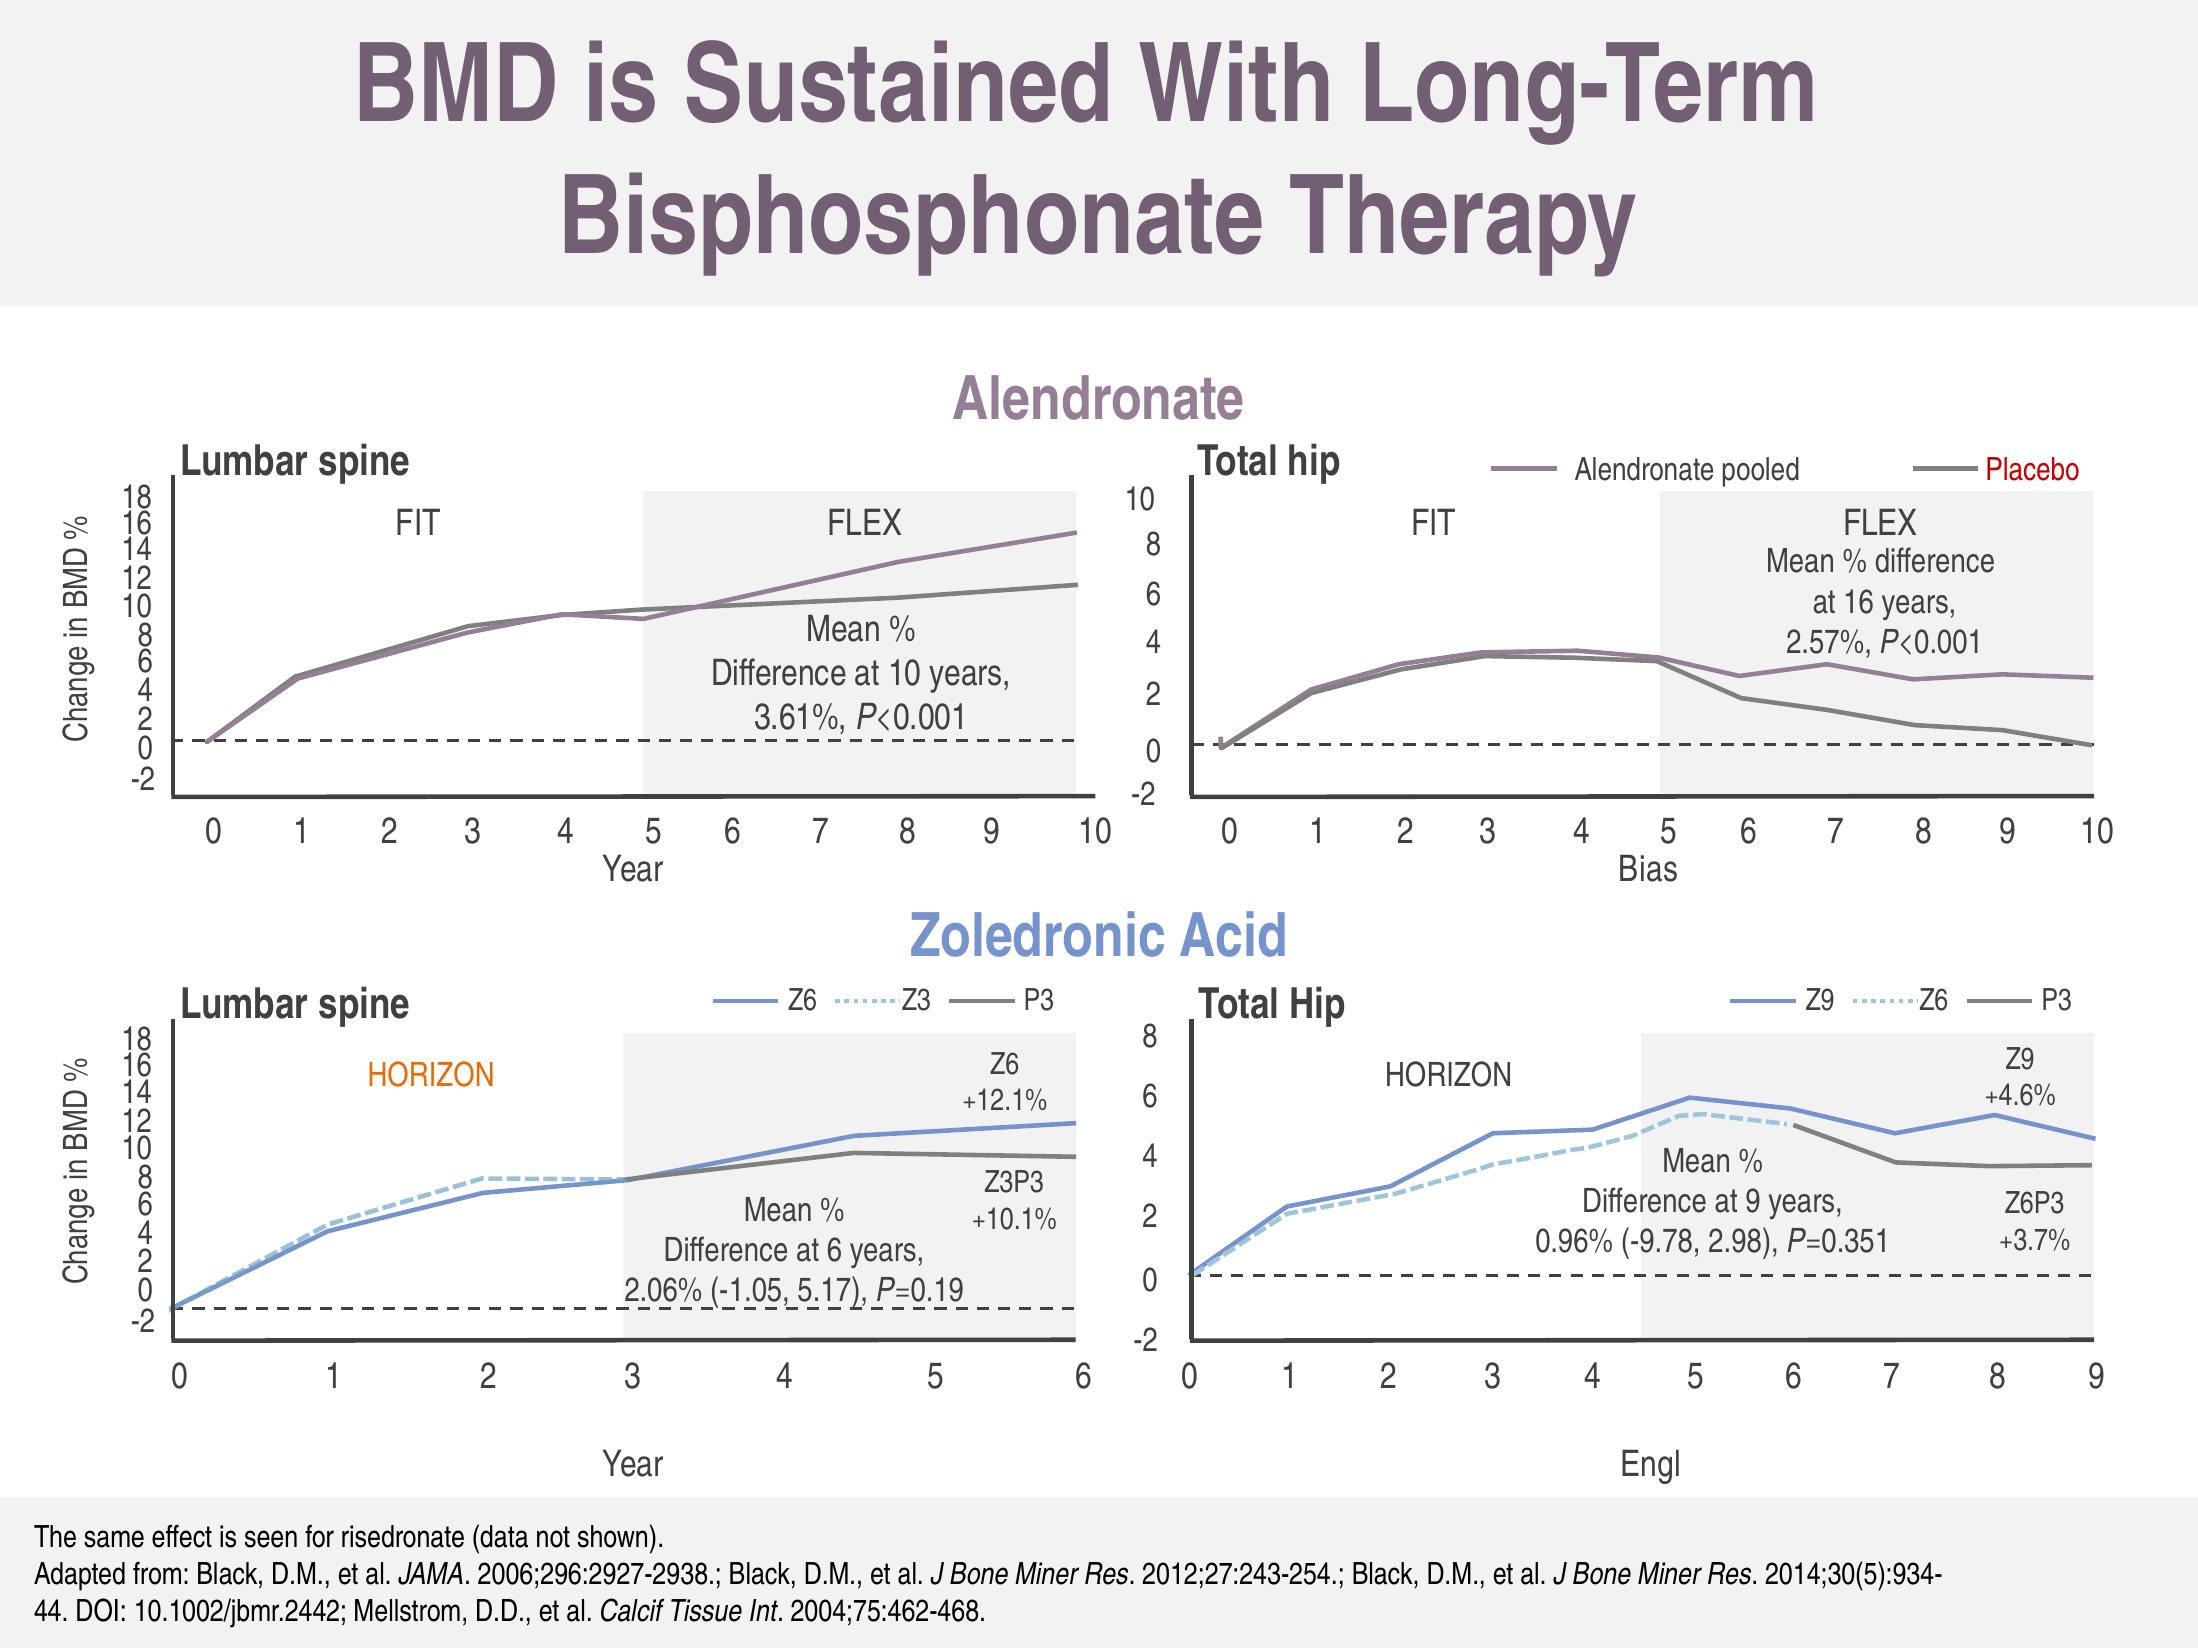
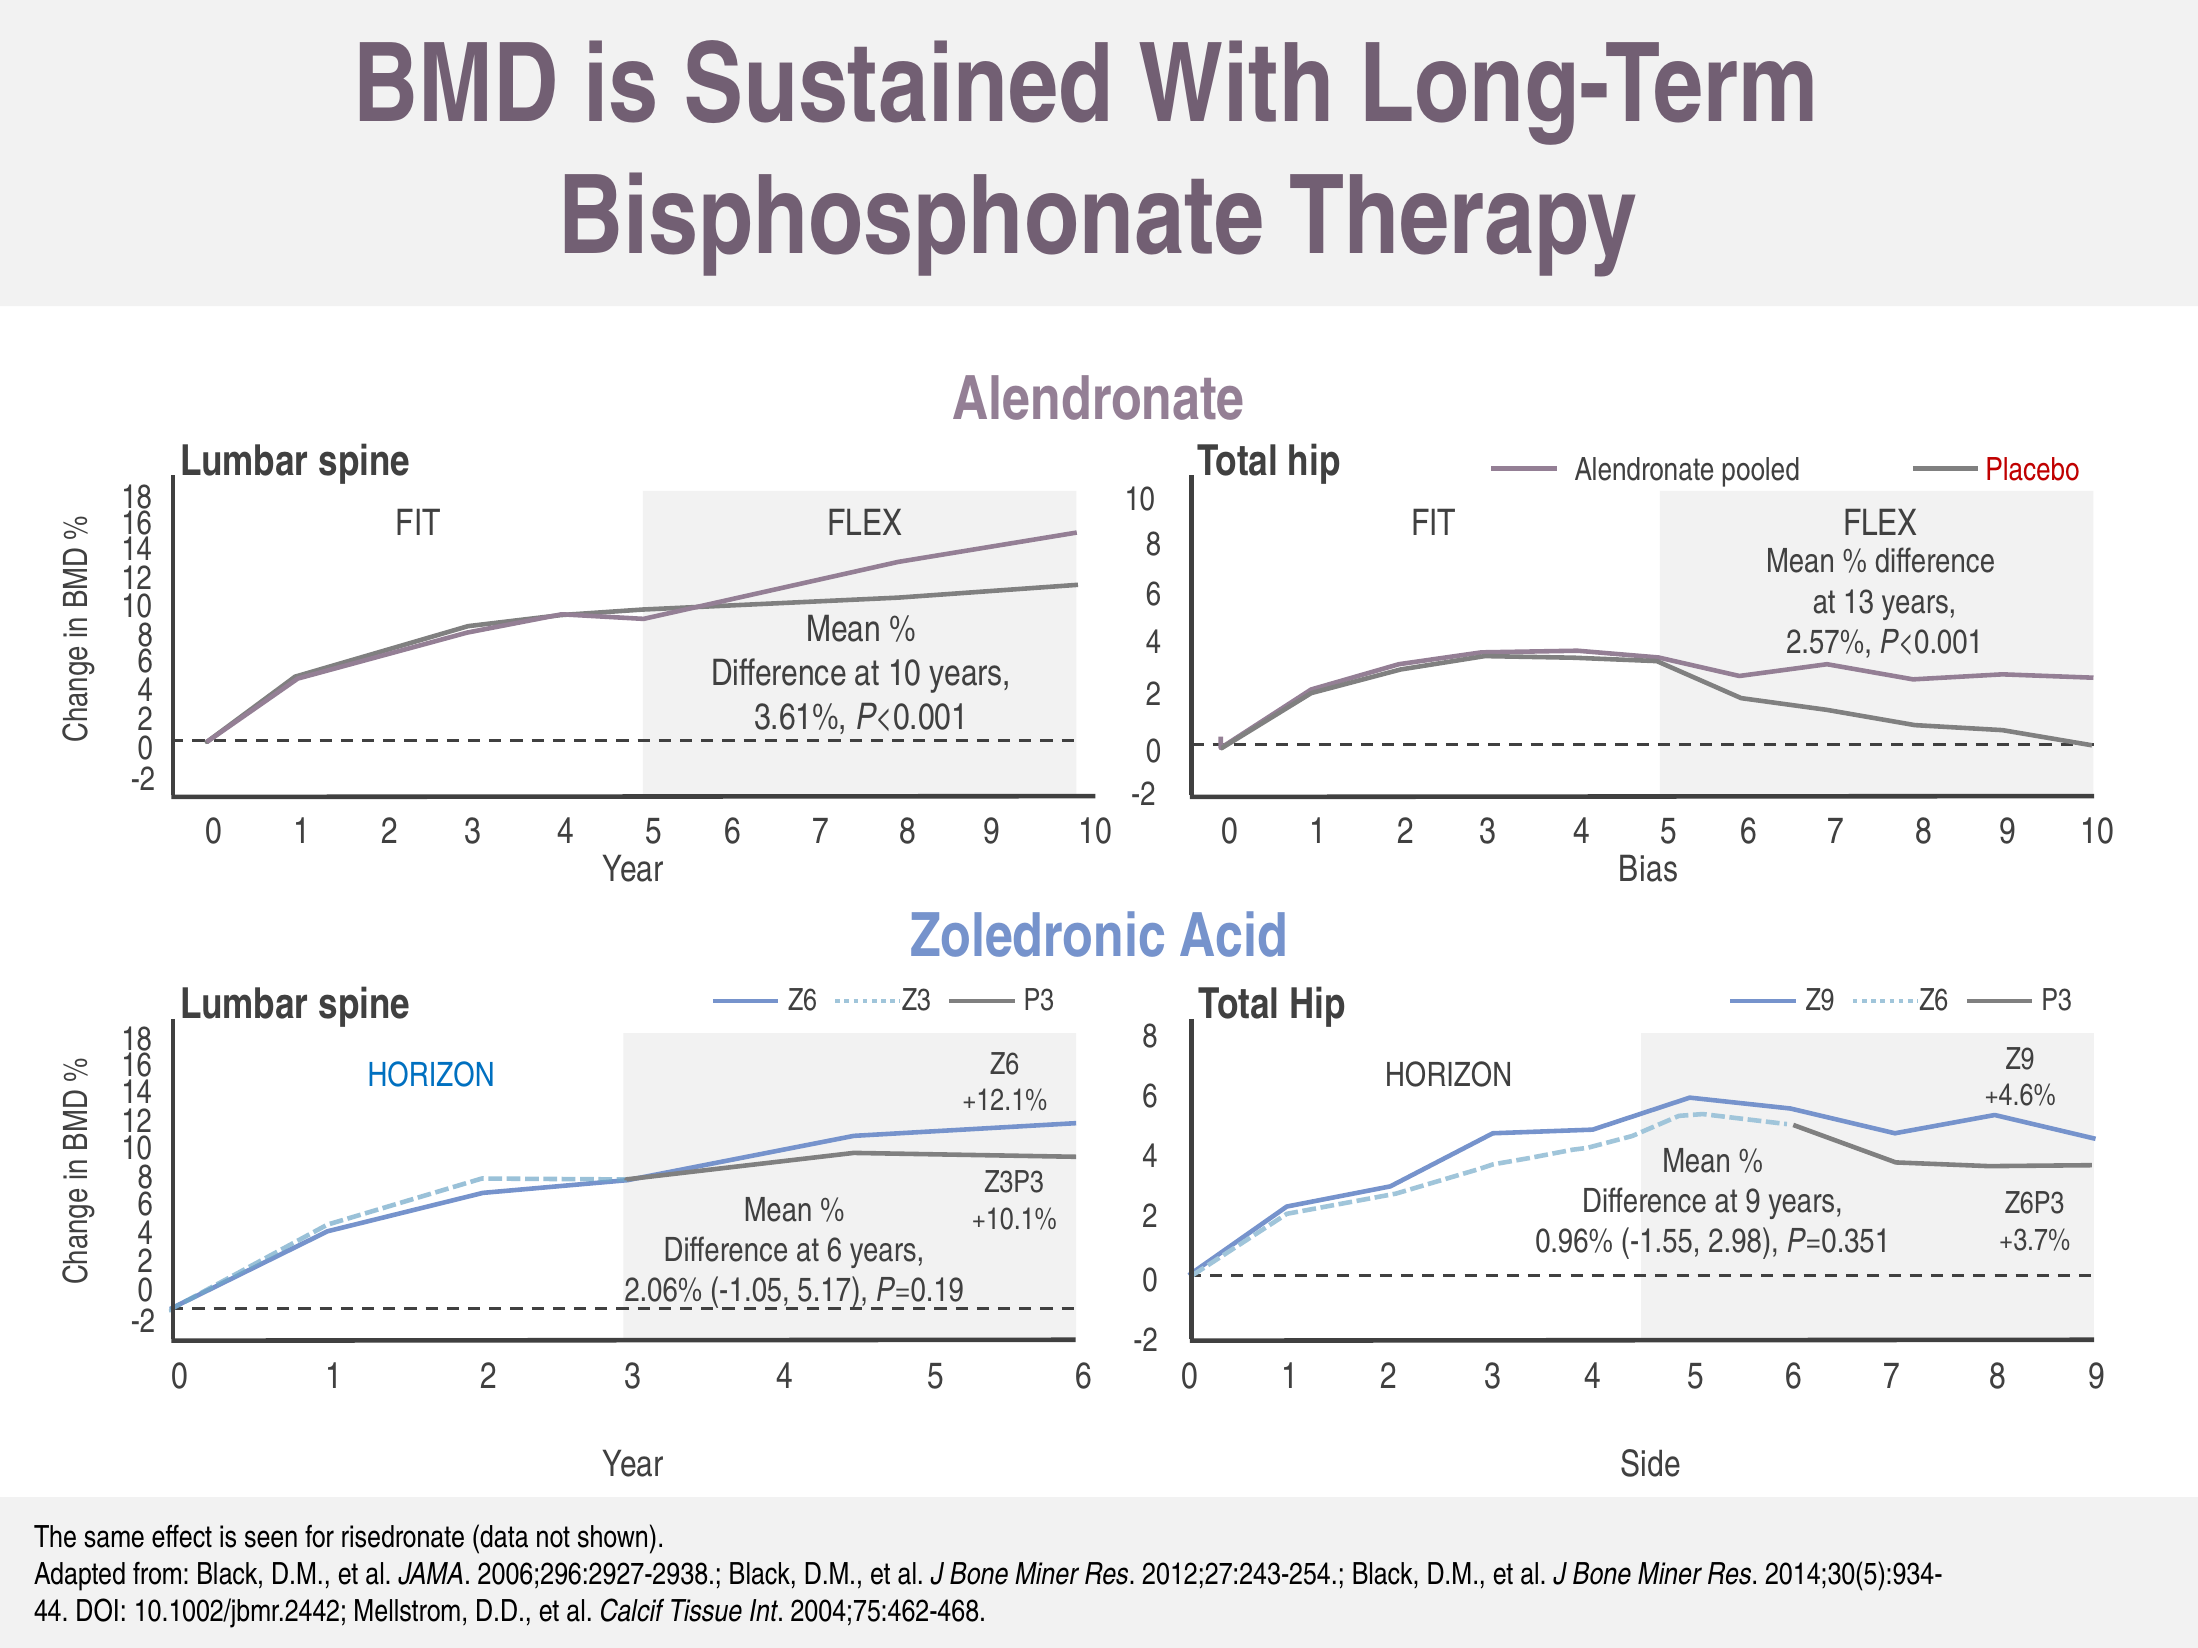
at 16: 16 -> 13
HORIZON at (431, 1076) colour: orange -> blue
-9.78: -9.78 -> -1.55
Engl: Engl -> Side
